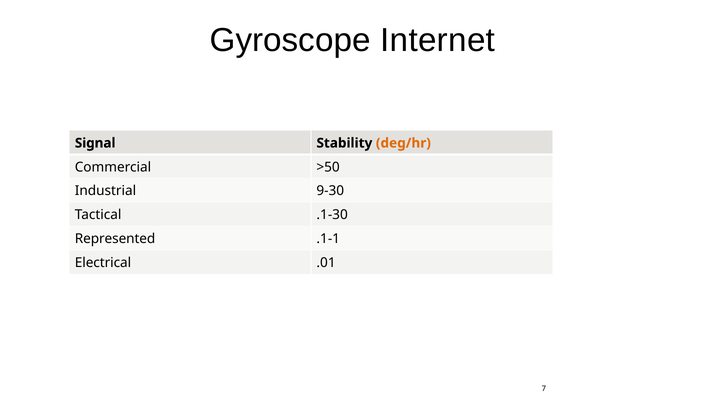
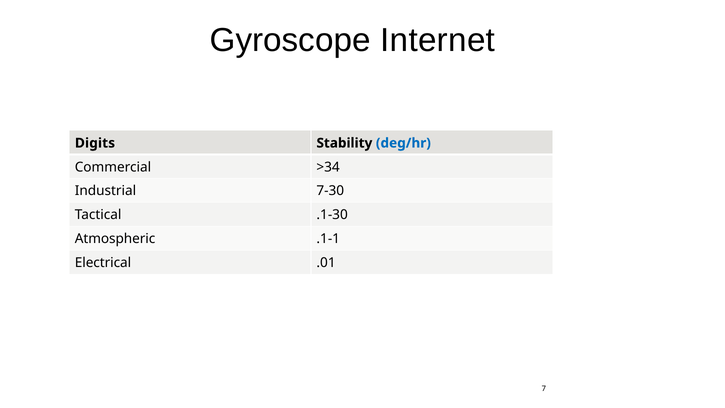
Signal: Signal -> Digits
deg/hr colour: orange -> blue
>50: >50 -> >34
9-30: 9-30 -> 7-30
Represented: Represented -> Atmospheric
